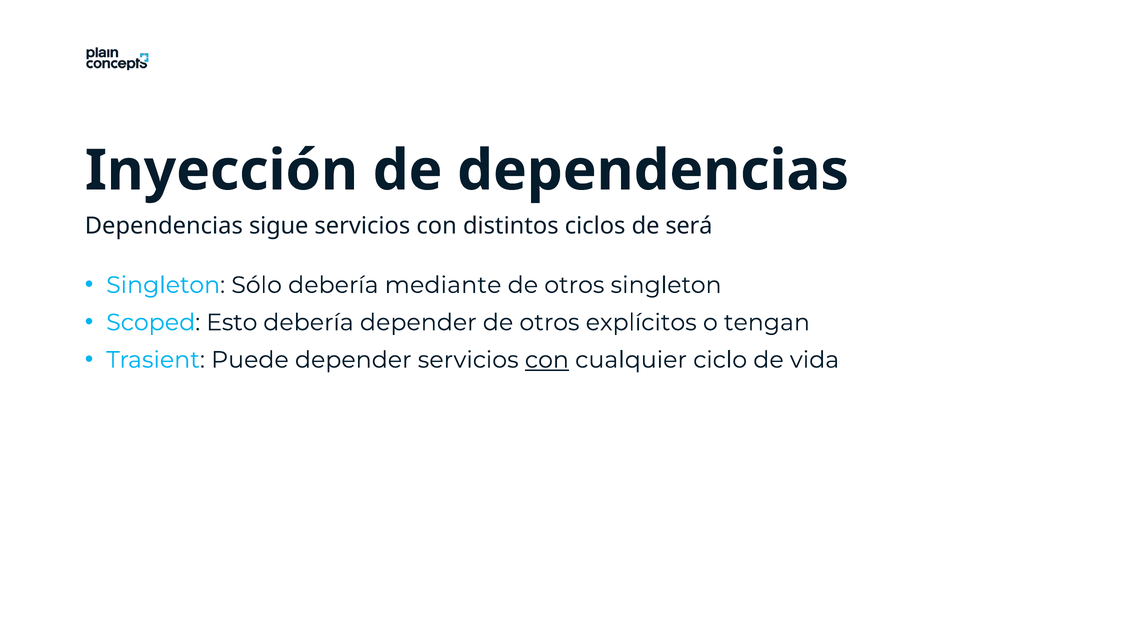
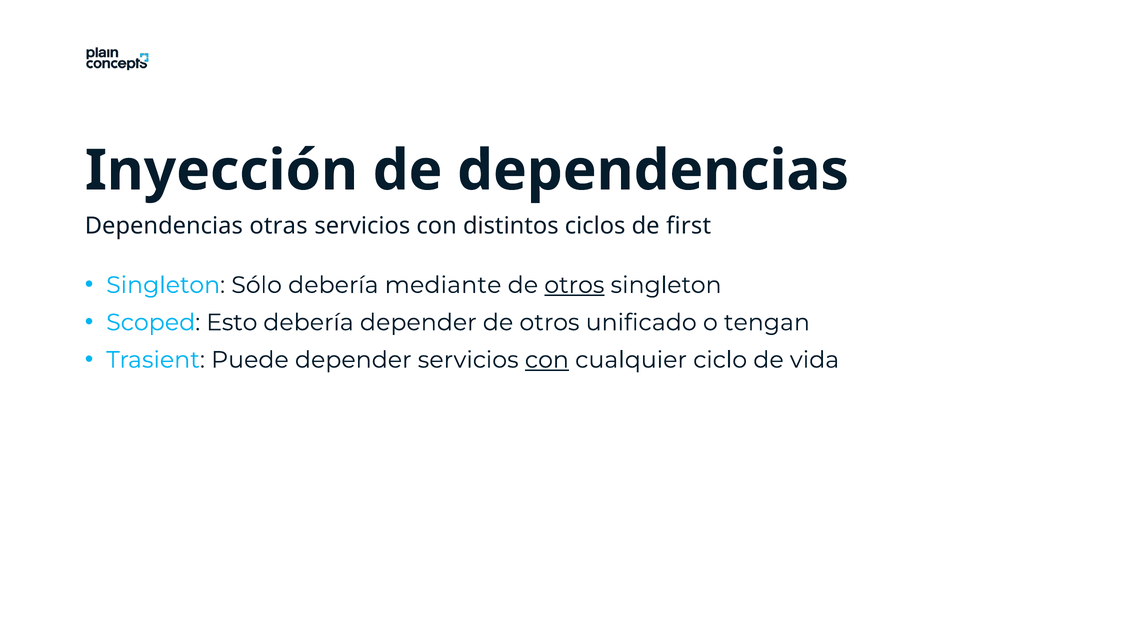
sigue: sigue -> otras
será: será -> first
otros at (574, 285) underline: none -> present
explícitos: explícitos -> unificado
